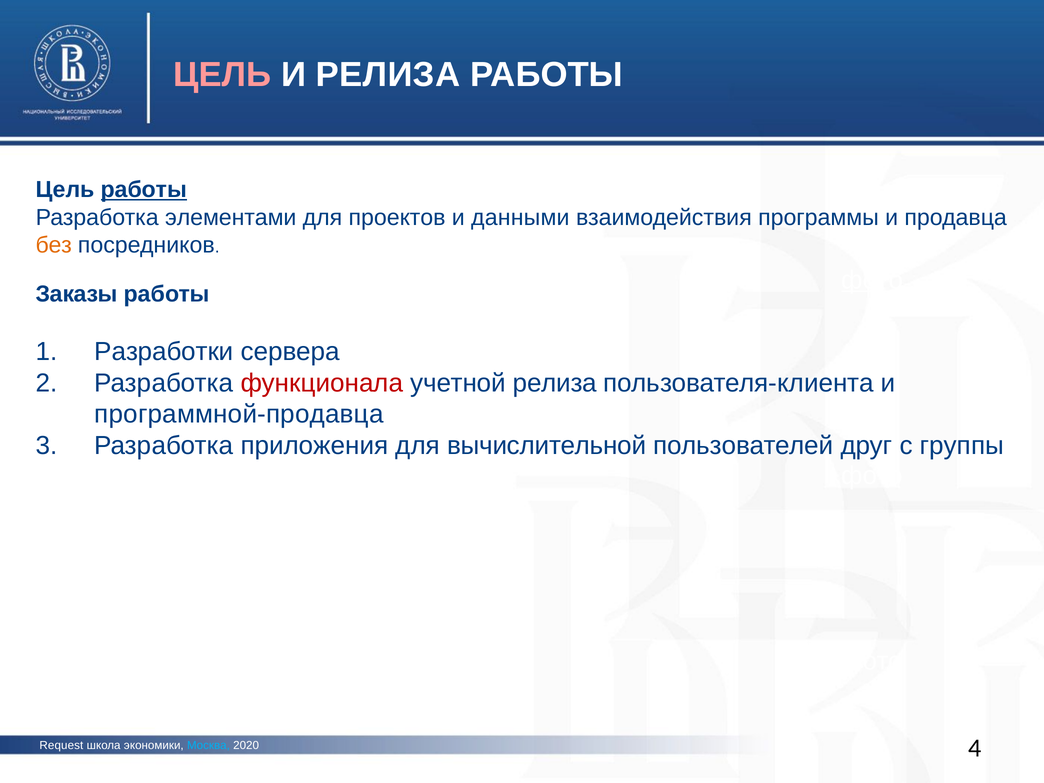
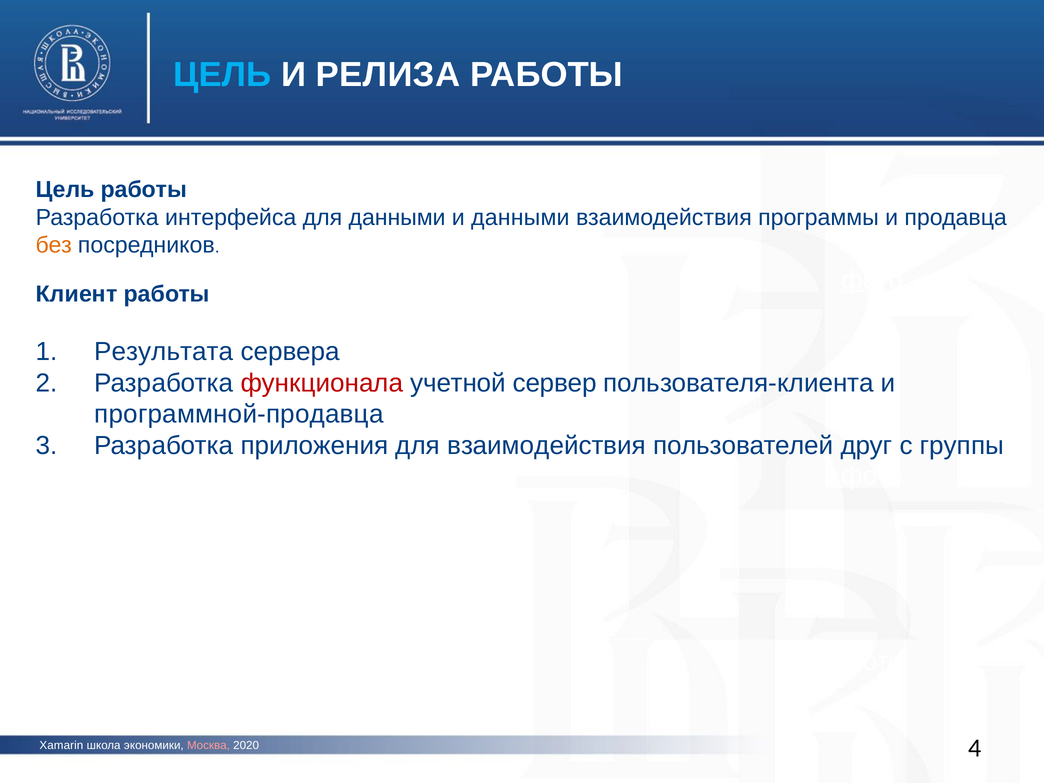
ЦЕЛЬ at (222, 75) colour: pink -> light blue
работы at (144, 190) underline: present -> none
элементами: элементами -> интерфейса
для проектов: проектов -> данными
Заказы: Заказы -> Клиент
Разработки: Разработки -> Результата
учетной релиза: релиза -> сервер
для вычислительной: вычислительной -> взаимодействия
Request: Request -> Xamarin
Москва colour: light blue -> pink
